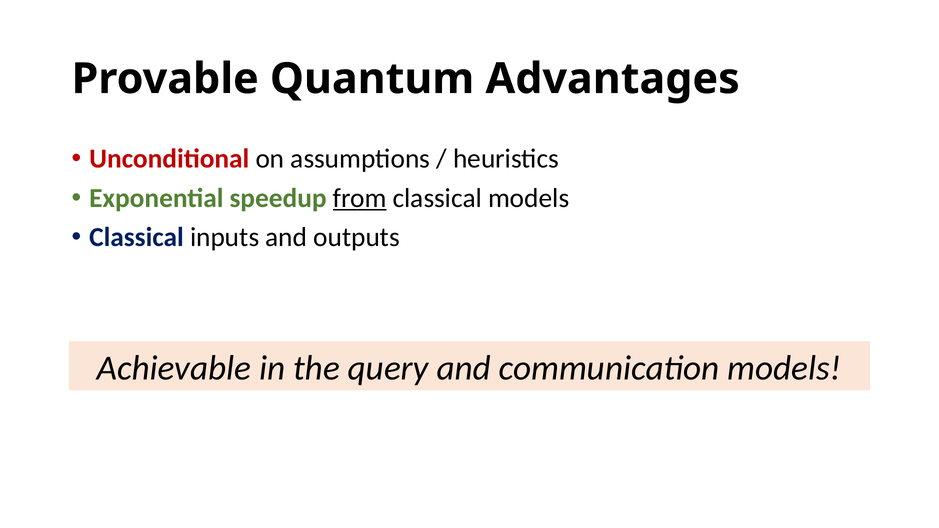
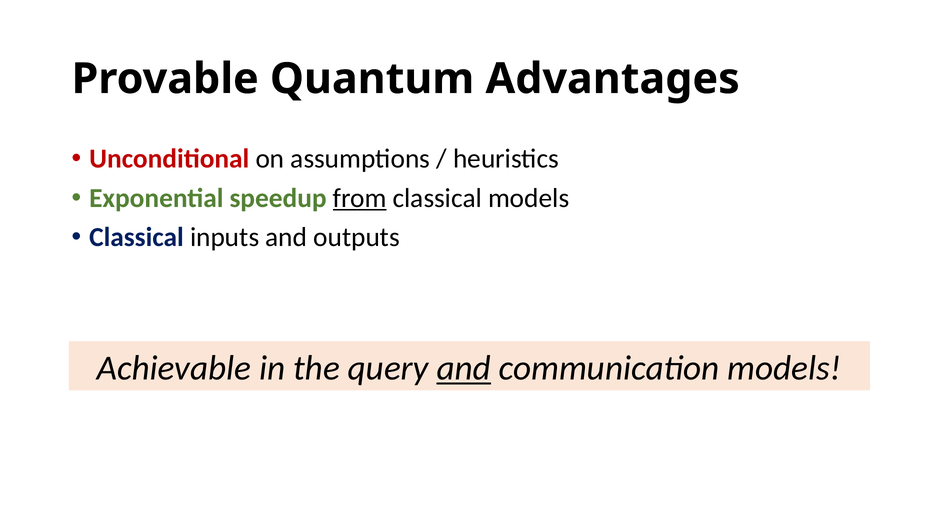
and at (464, 368) underline: none -> present
